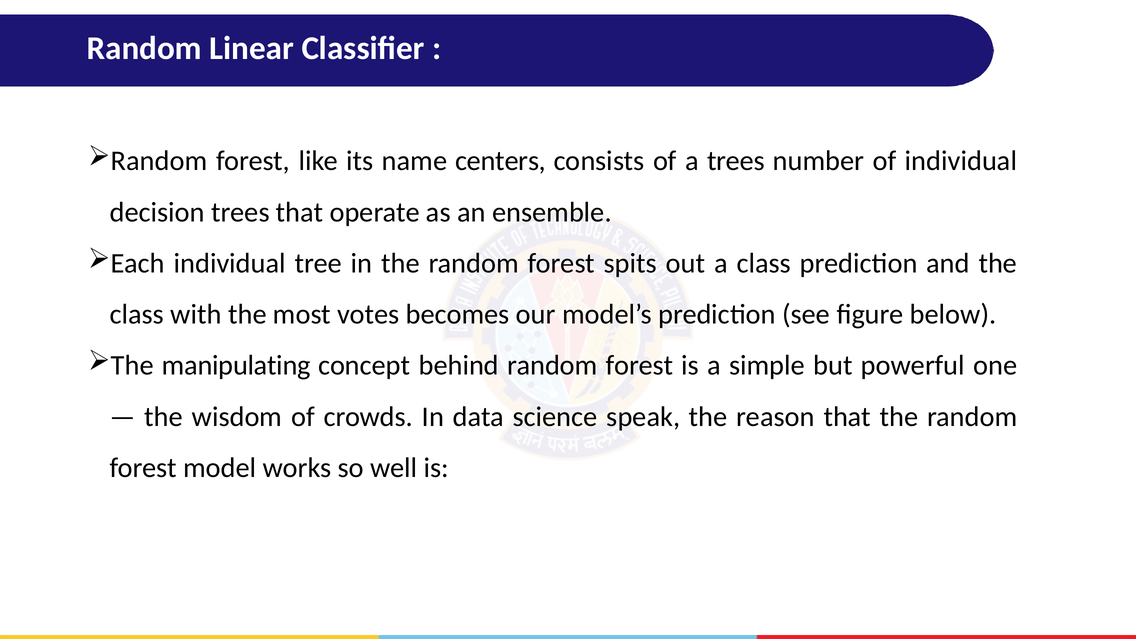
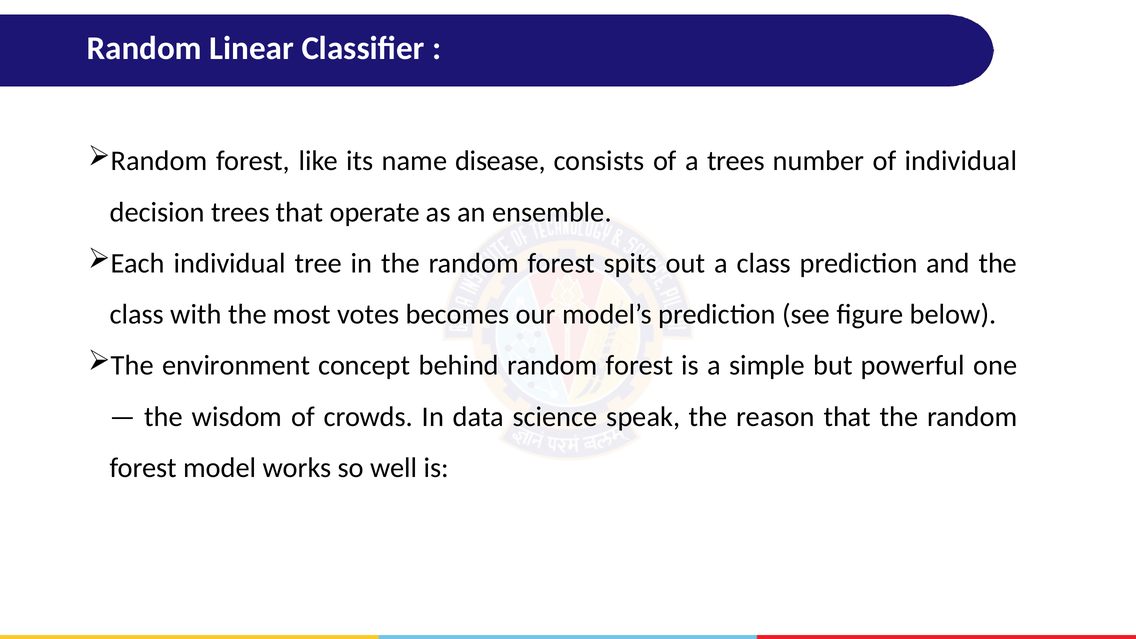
centers: centers -> disease
manipulating: manipulating -> environment
